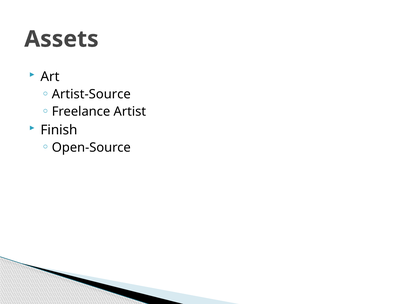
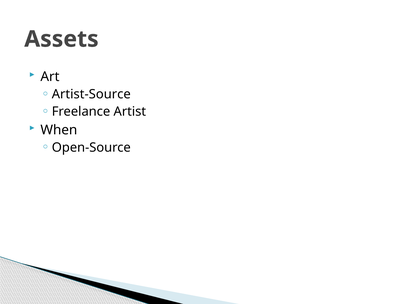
Finish: Finish -> When
